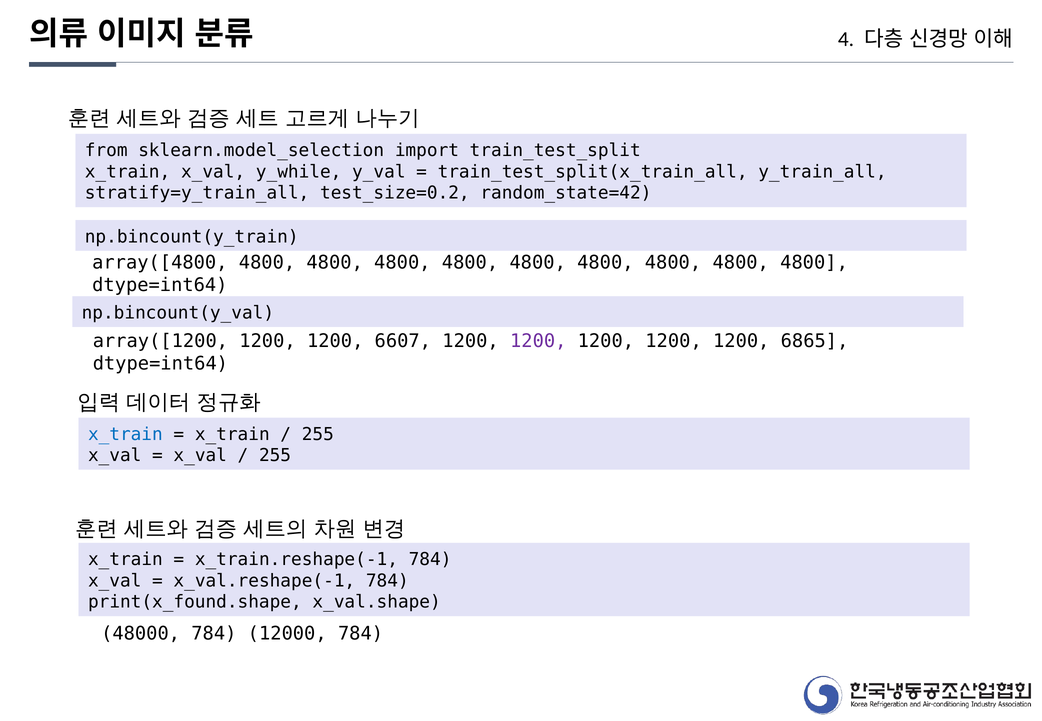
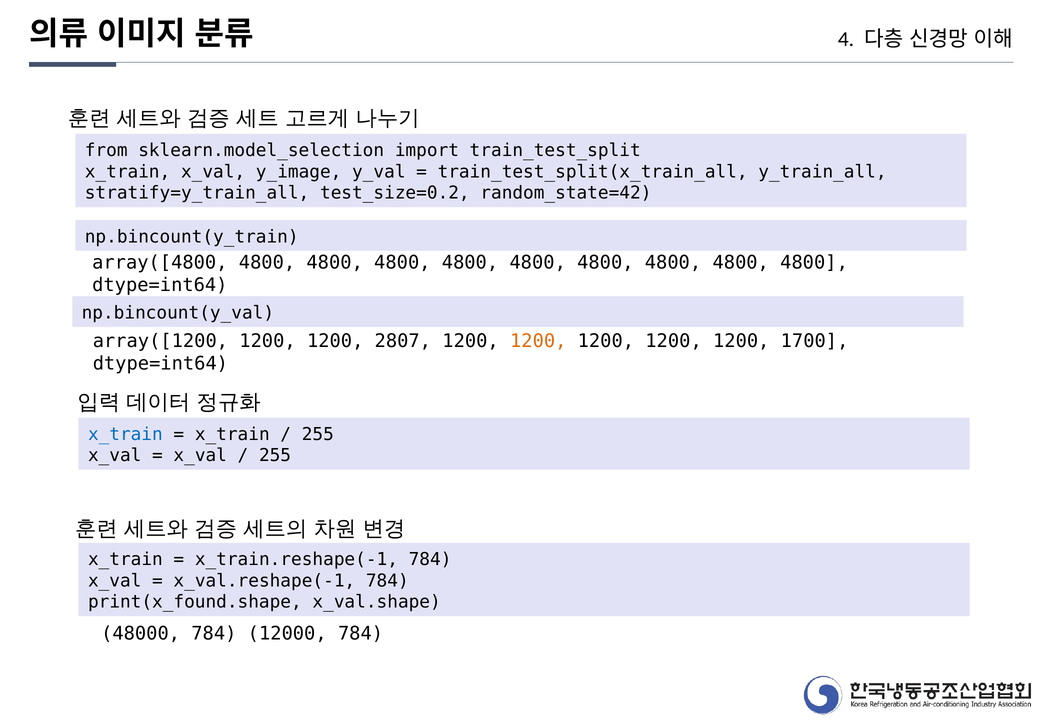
y_while: y_while -> y_image
6607: 6607 -> 2807
1200 at (538, 341) colour: purple -> orange
6865: 6865 -> 1700
